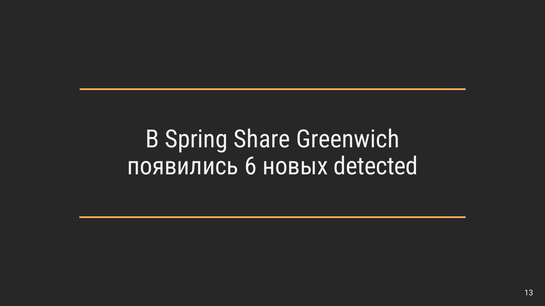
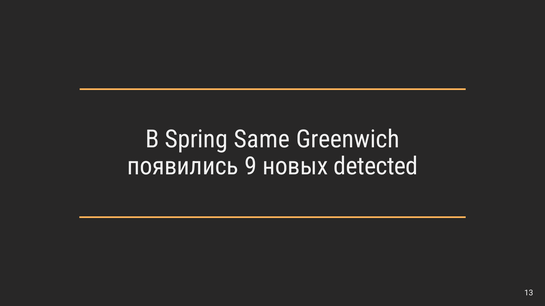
Share: Share -> Same
6: 6 -> 9
